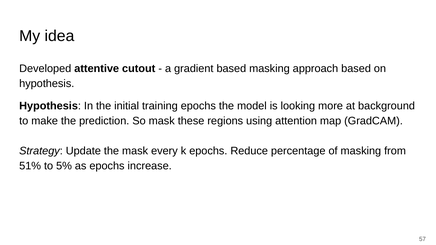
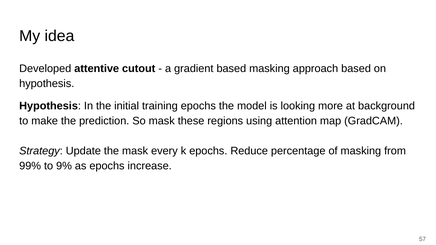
51%: 51% -> 99%
5%: 5% -> 9%
